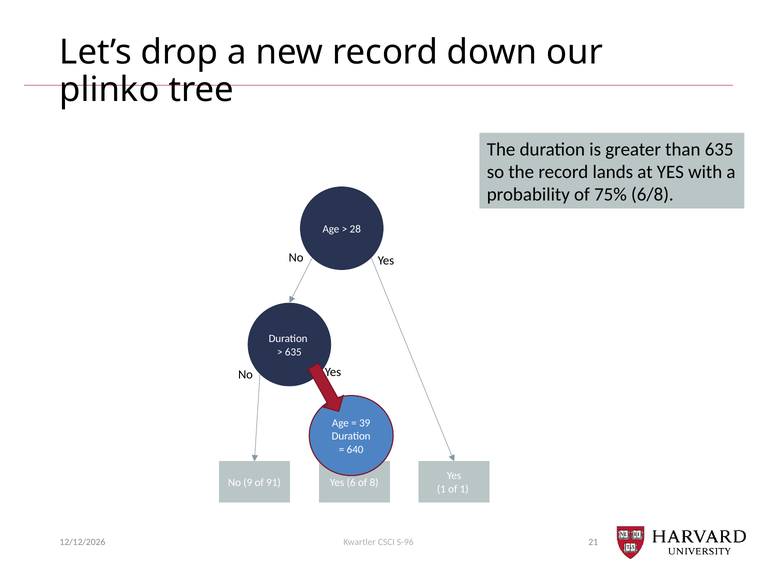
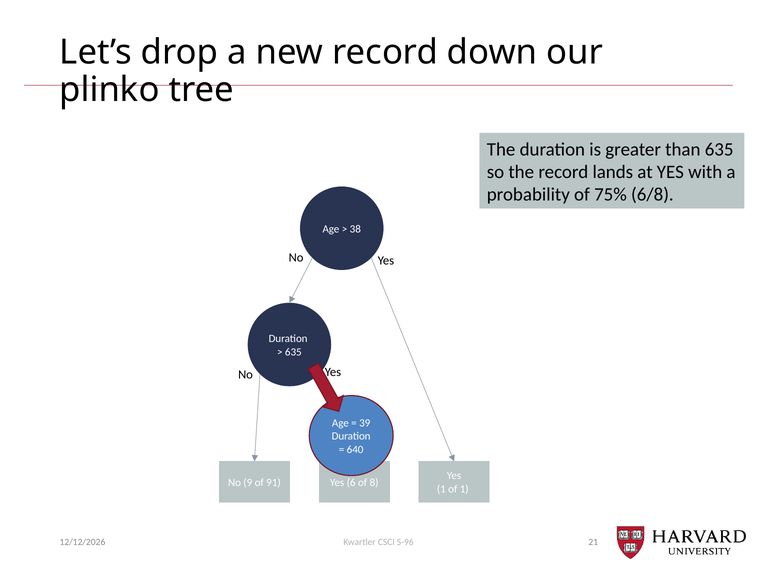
28: 28 -> 38
